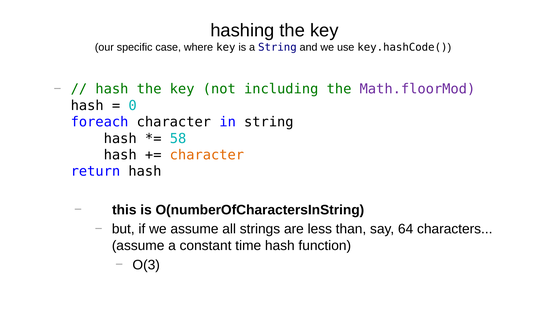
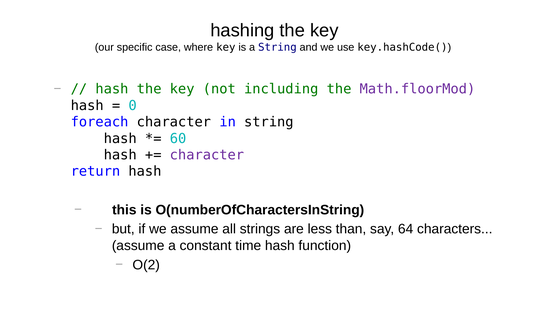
58: 58 -> 60
character at (207, 155) colour: orange -> purple
O(3: O(3 -> O(2
